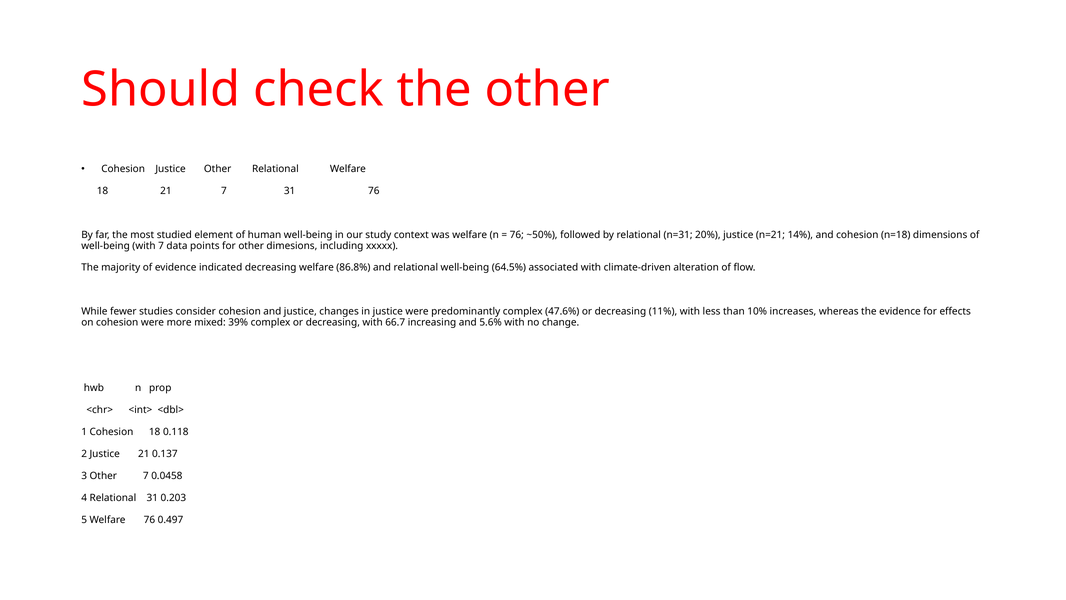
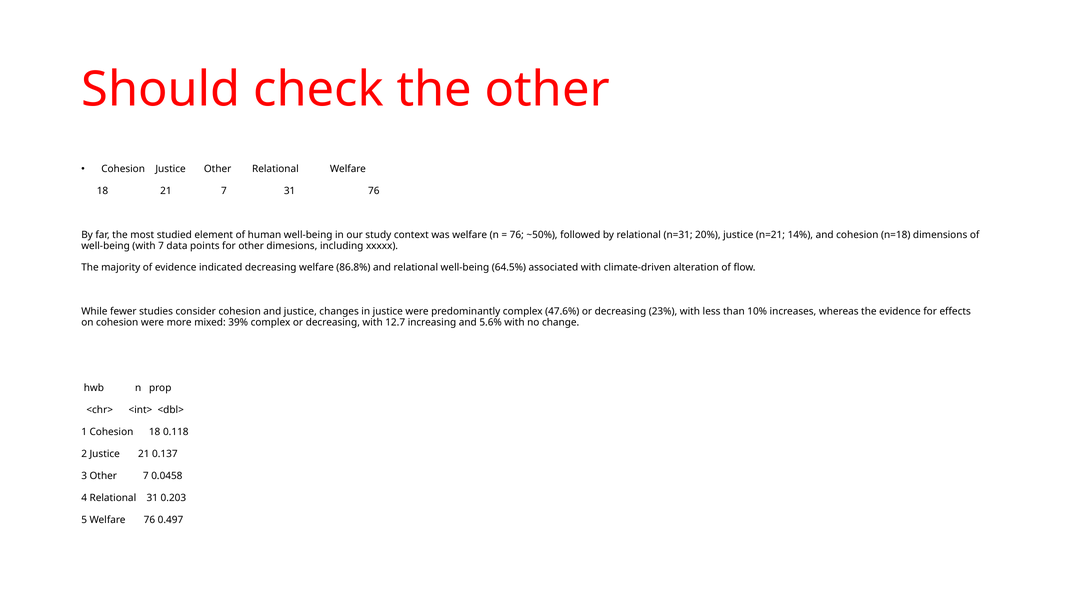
11%: 11% -> 23%
66.7: 66.7 -> 12.7
